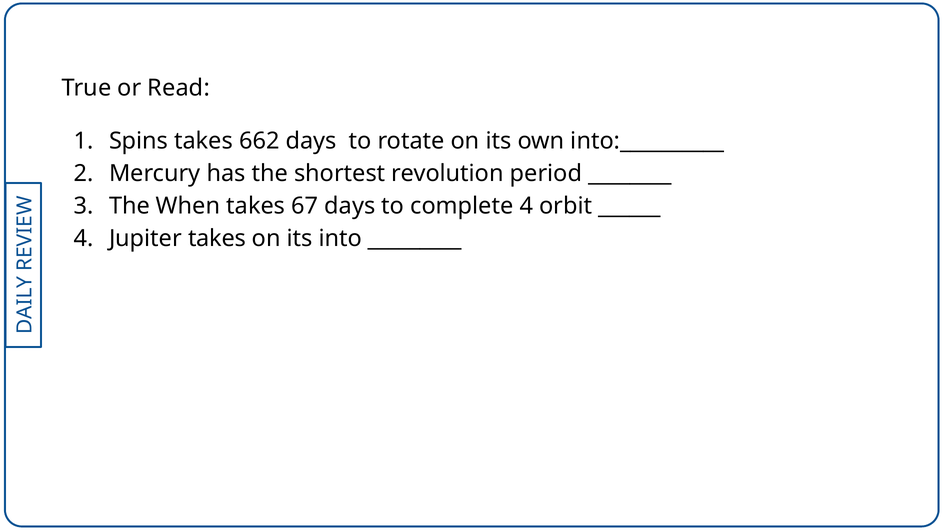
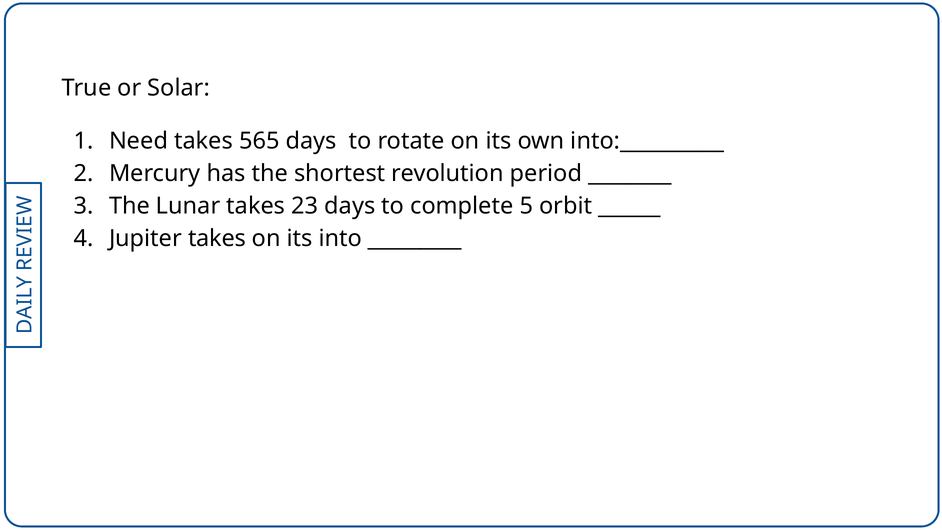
Read: Read -> Solar
Spins: Spins -> Need
662: 662 -> 565
When: When -> Lunar
67: 67 -> 23
complete 4: 4 -> 5
